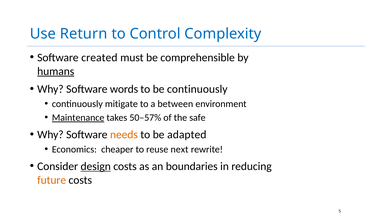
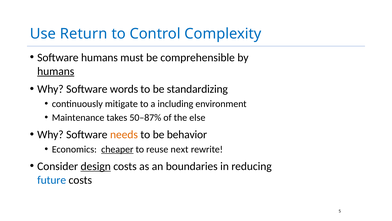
Software created: created -> humans
be continuously: continuously -> standardizing
between: between -> including
Maintenance underline: present -> none
50–57%: 50–57% -> 50–87%
safe: safe -> else
adapted: adapted -> behavior
cheaper underline: none -> present
future colour: orange -> blue
